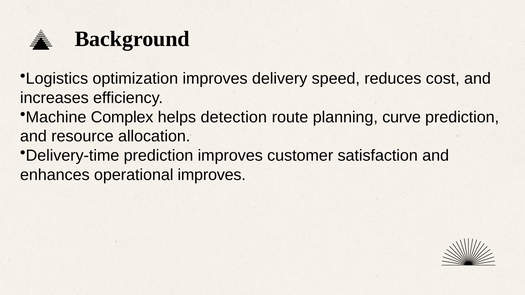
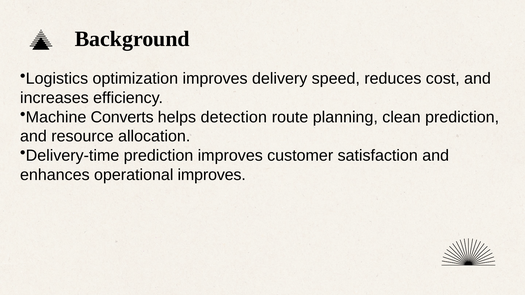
Complex: Complex -> Converts
curve: curve -> clean
